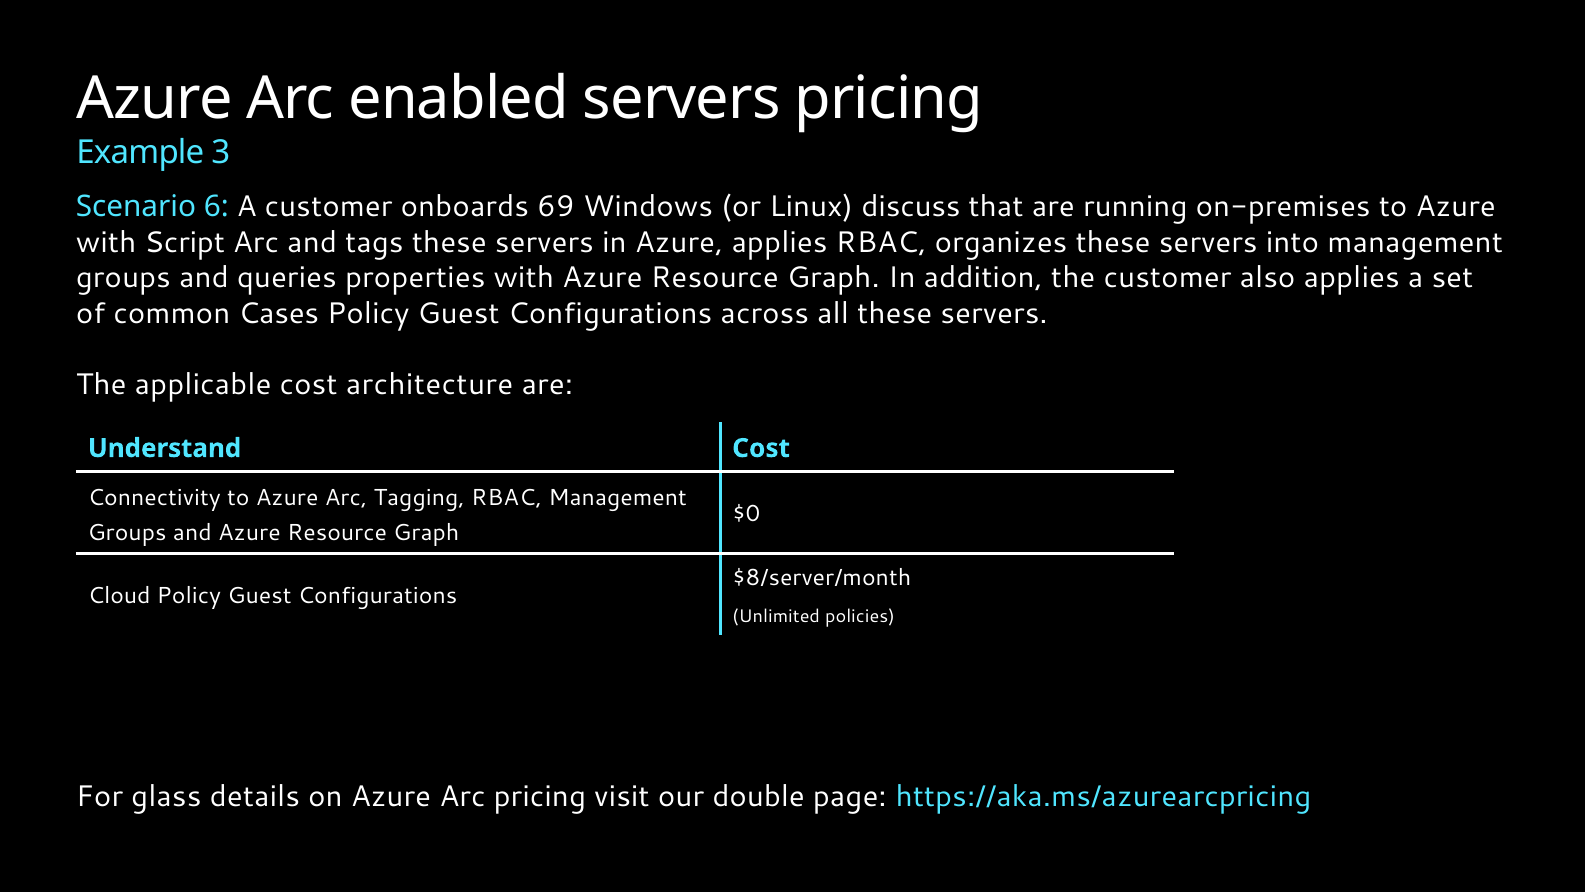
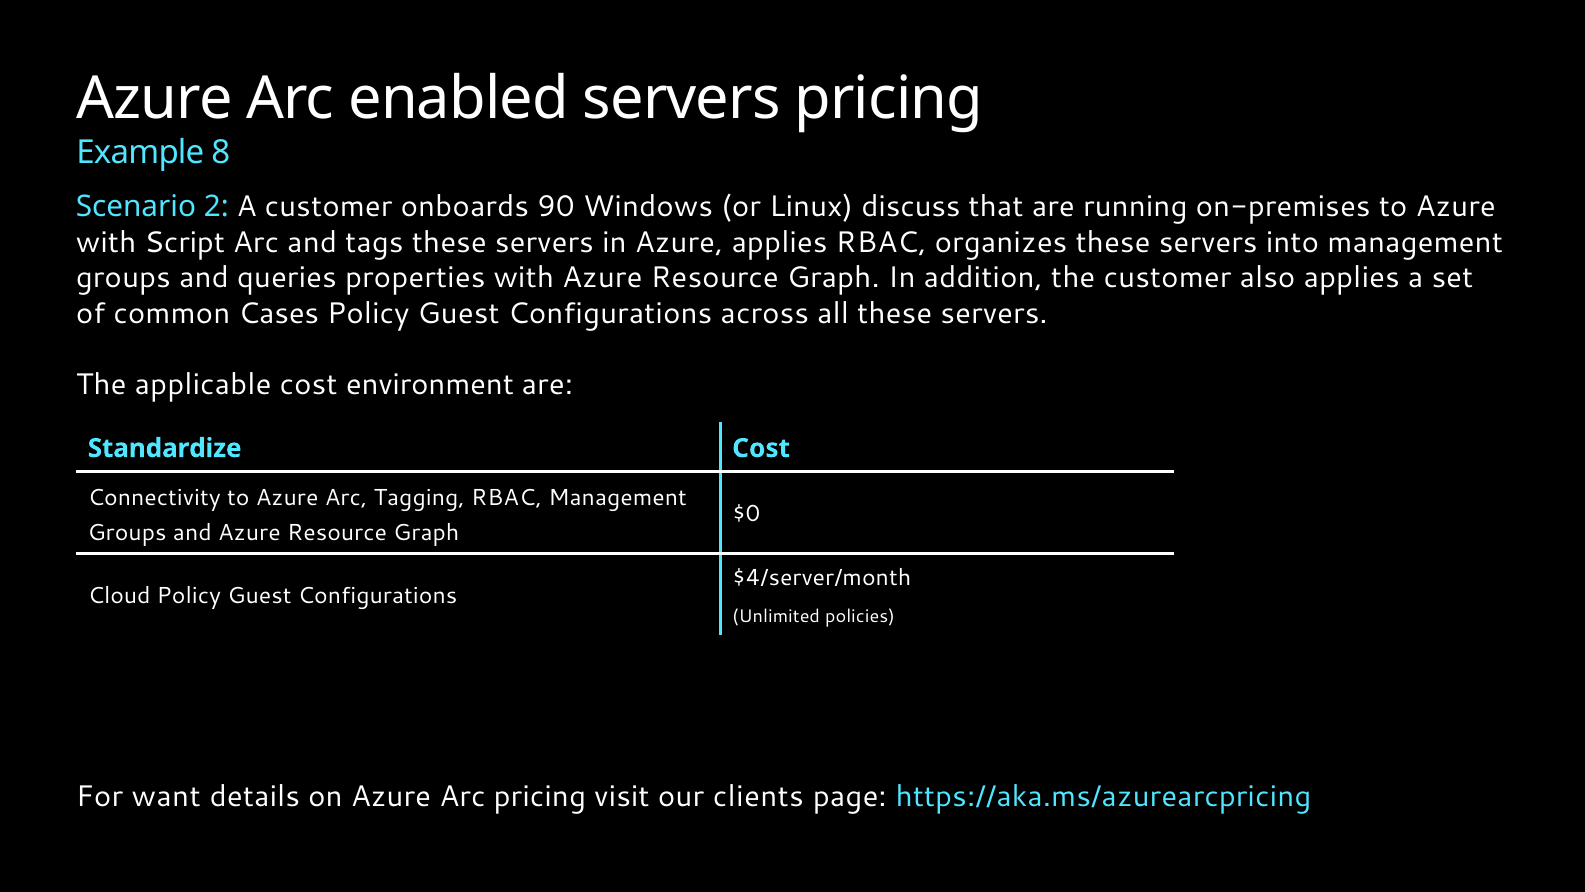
3: 3 -> 8
6: 6 -> 2
69: 69 -> 90
architecture: architecture -> environment
Understand: Understand -> Standardize
$8/server/month: $8/server/month -> $4/server/month
glass: glass -> want
double: double -> clients
